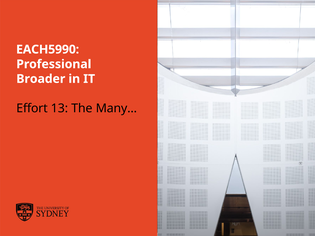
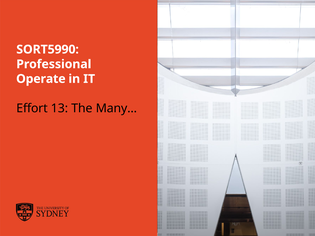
EACH5990: EACH5990 -> SORT5990
Broader: Broader -> Operate
